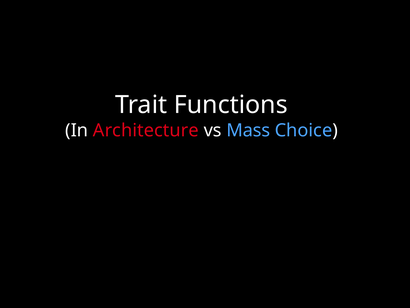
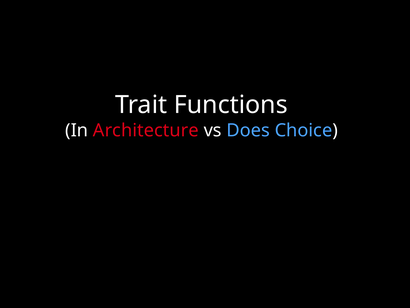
Mass: Mass -> Does
